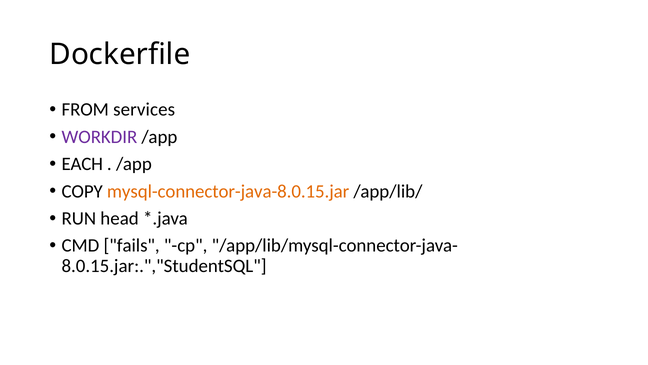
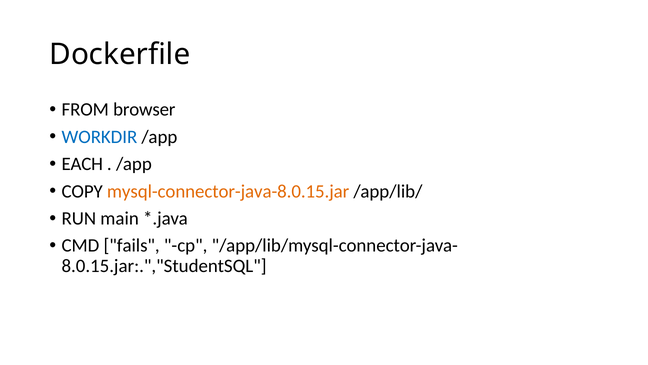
services: services -> browser
WORKDIR colour: purple -> blue
head: head -> main
